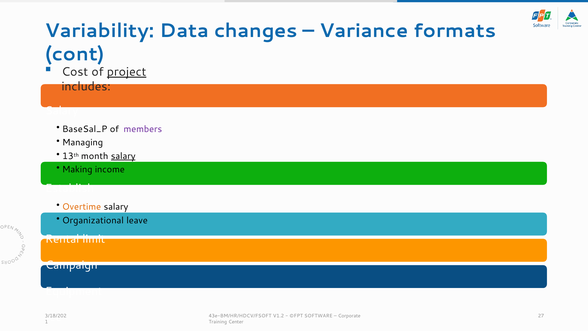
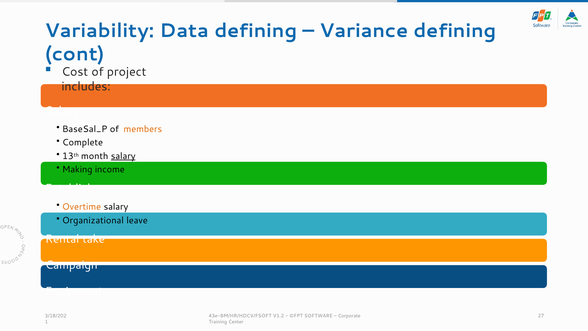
Data changes: changes -> defining
Variance formats: formats -> defining
project underline: present -> none
members colour: purple -> orange
Managing: Managing -> Complete
limit: limit -> take
